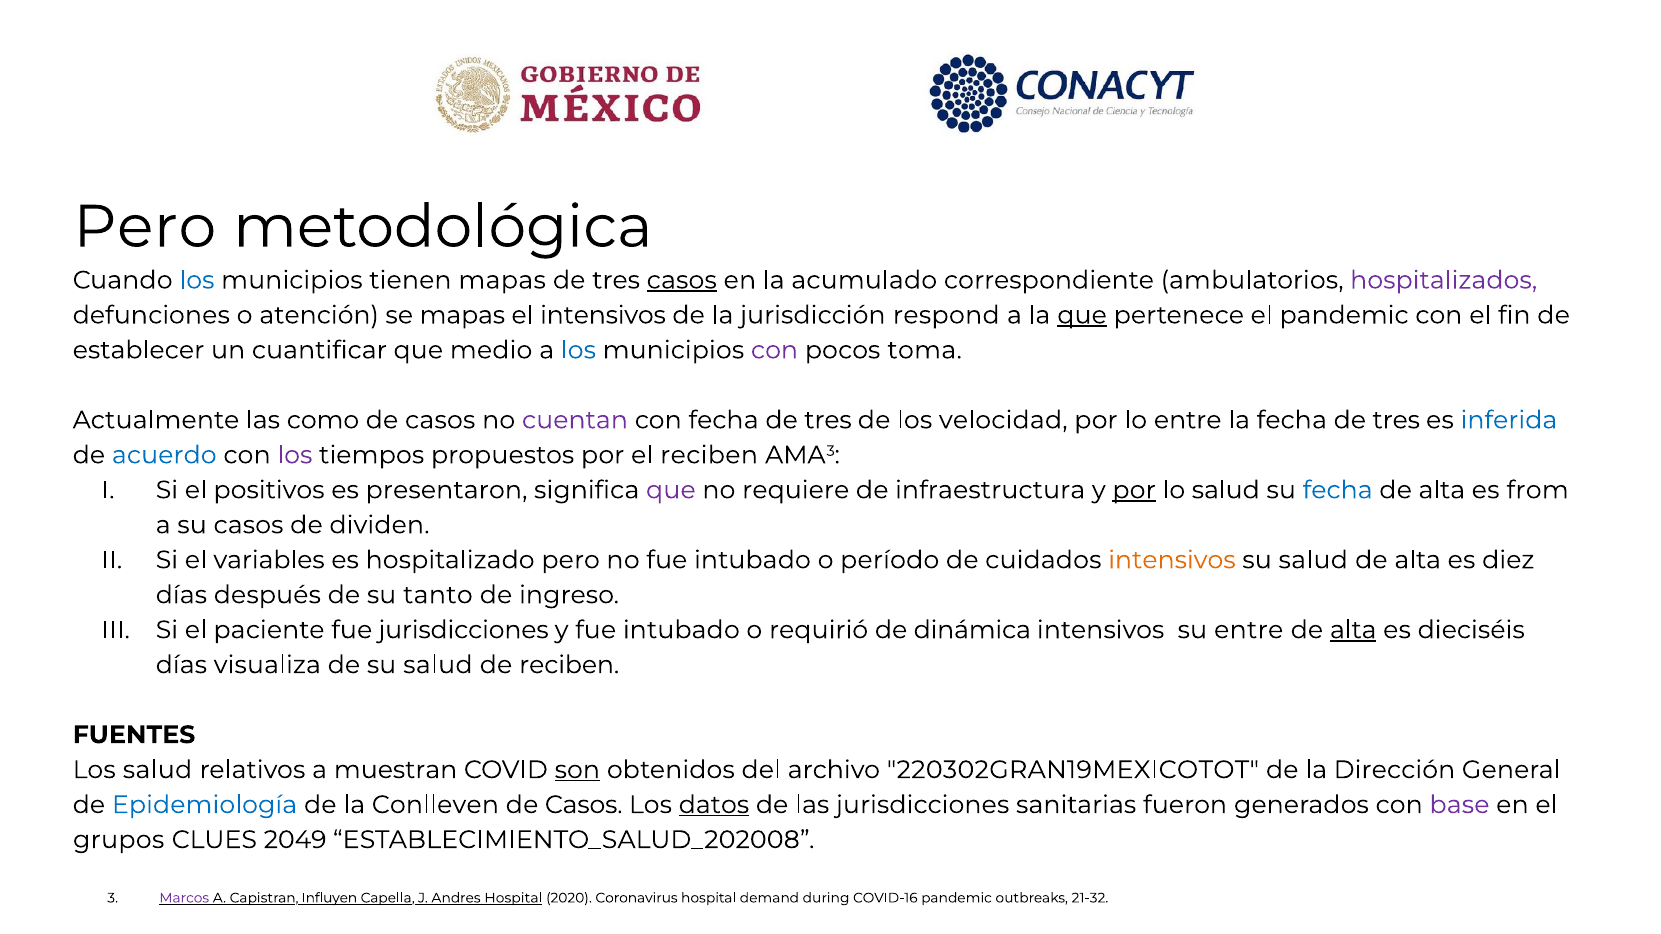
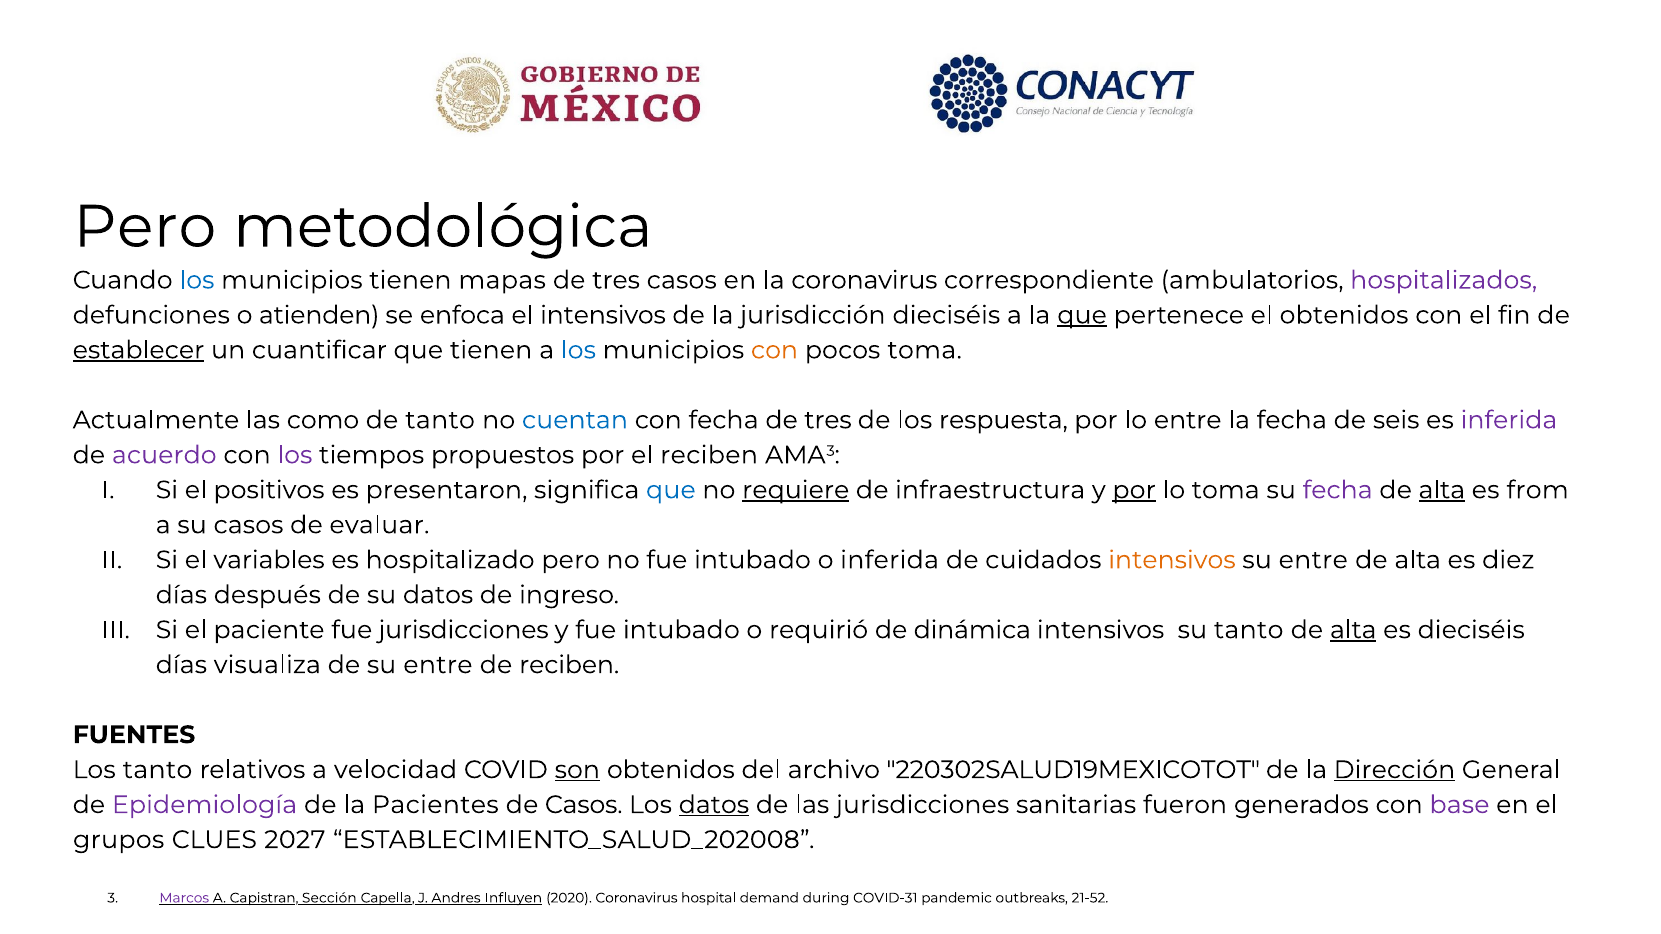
casos at (682, 280) underline: present -> none
la acumulado: acumulado -> coronavirus
atención: atención -> atienden
se mapas: mapas -> enfoca
jurisdicción respond: respond -> dieciséis
el pandemic: pandemic -> obtenidos
establecer underline: none -> present
que medio: medio -> tienen
con at (774, 350) colour: purple -> orange
casos at (440, 420): casos -> tanto
cuentan colour: purple -> blue
velocidad: velocidad -> respuesta
la fecha de tres: tres -> seis
inferida at (1509, 420) colour: blue -> purple
acuerdo colour: blue -> purple
que at (671, 490) colour: purple -> blue
requiere underline: none -> present
lo salud: salud -> toma
fecha at (1338, 490) colour: blue -> purple
alta at (1442, 490) underline: none -> present
dividen: dividen -> evaluar
o período: período -> inferida
salud at (1313, 560): salud -> entre
su tanto: tanto -> datos
su entre: entre -> tanto
de su salud: salud -> entre
Los salud: salud -> tanto
muestran: muestran -> velocidad
220302GRAN19MEXICOTOT: 220302GRAN19MEXICOTOT -> 220302SALUD19MEXICOTOT
Dirección underline: none -> present
Epidemiología colour: blue -> purple
Conlleven: Conlleven -> Pacientes
2049: 2049 -> 2027
Influyen: Influyen -> Sección
Andres Hospital: Hospital -> Influyen
COVID-16: COVID-16 -> COVID-31
21-32: 21-32 -> 21-52
